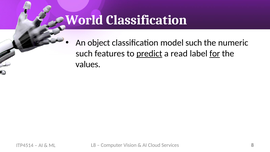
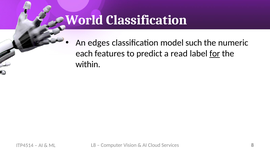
object: object -> edges
such at (84, 54): such -> each
predict underline: present -> none
values: values -> within
